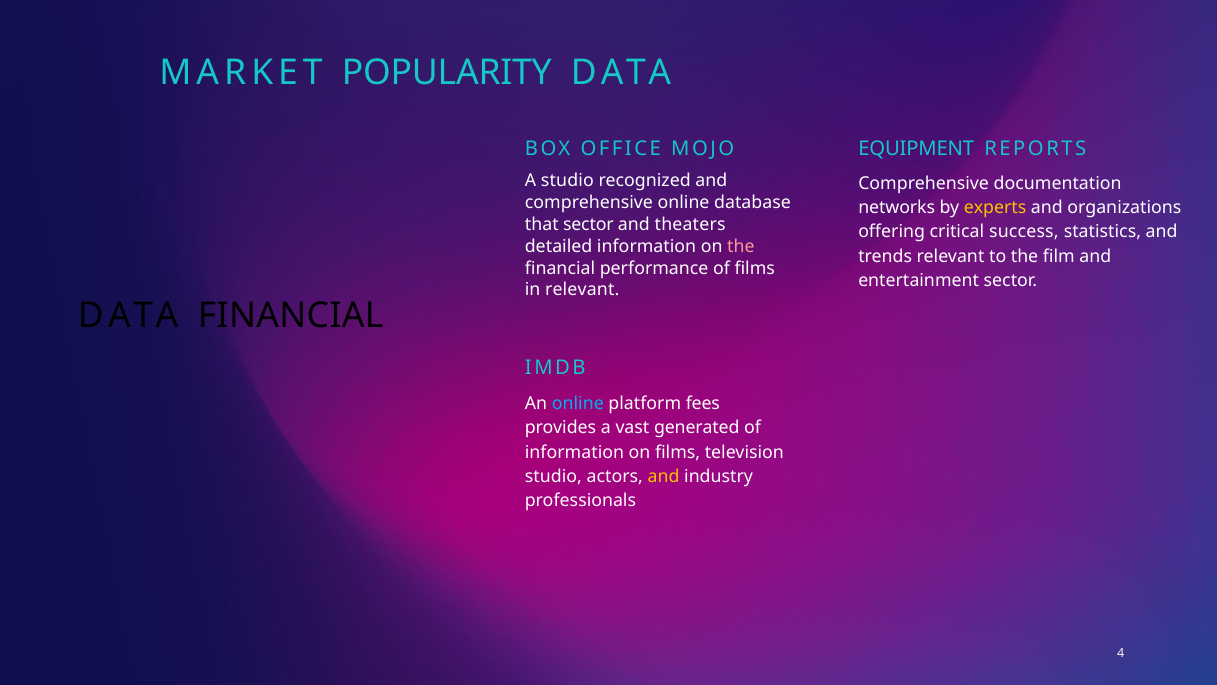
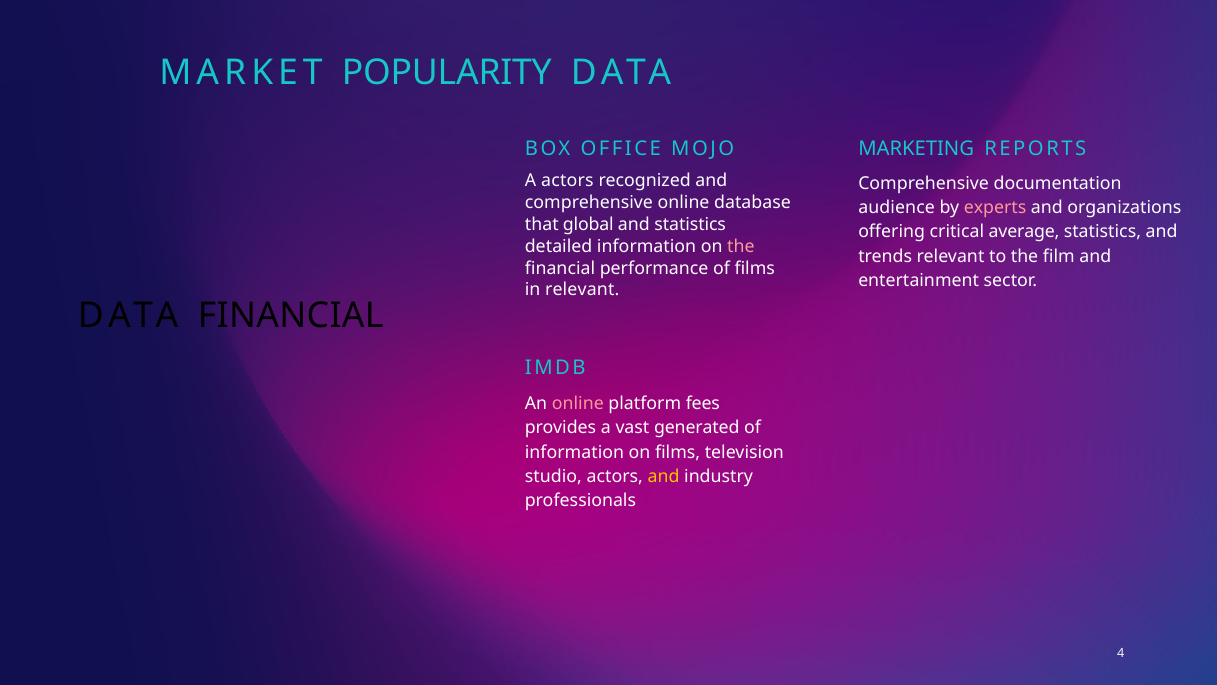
EQUIPMENT: EQUIPMENT -> MARKETING
A studio: studio -> actors
networks: networks -> audience
experts colour: yellow -> pink
that sector: sector -> global
and theaters: theaters -> statistics
success: success -> average
online at (578, 403) colour: light blue -> pink
